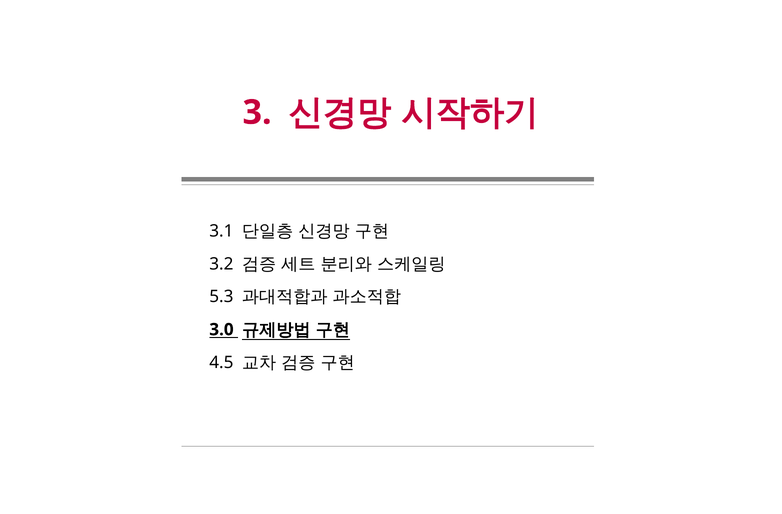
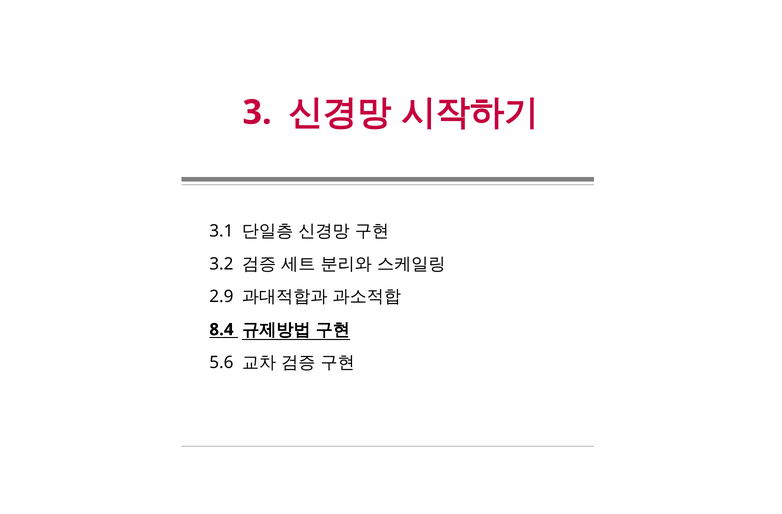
5.3: 5.3 -> 2.9
3.0: 3.0 -> 8.4
4.5: 4.5 -> 5.6
